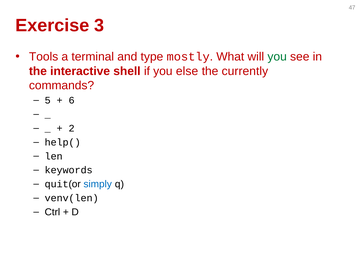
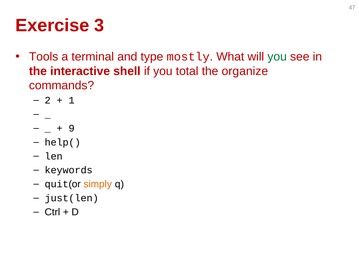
else: else -> total
currently: currently -> organize
5: 5 -> 2
6: 6 -> 1
2: 2 -> 9
simply colour: blue -> orange
venv(len: venv(len -> just(len
